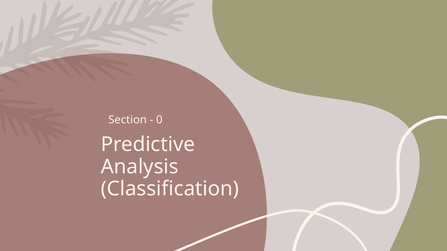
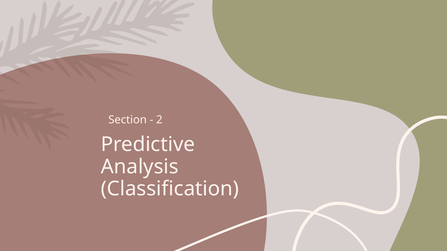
0: 0 -> 2
